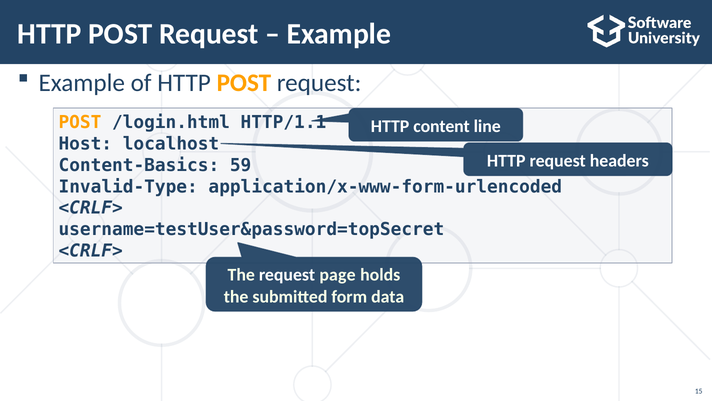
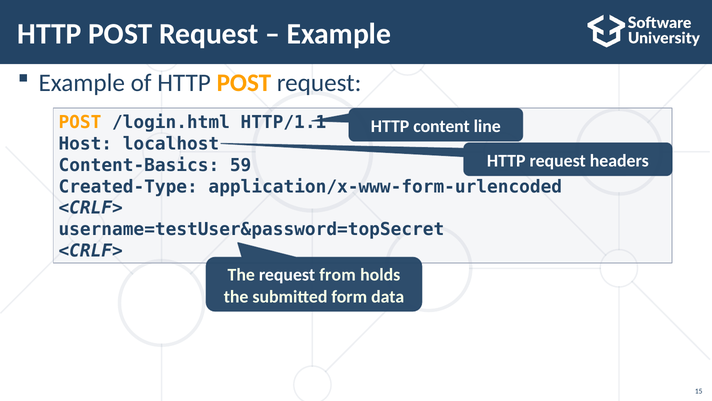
Invalid-Type: Invalid-Type -> Created-Type
page: page -> from
